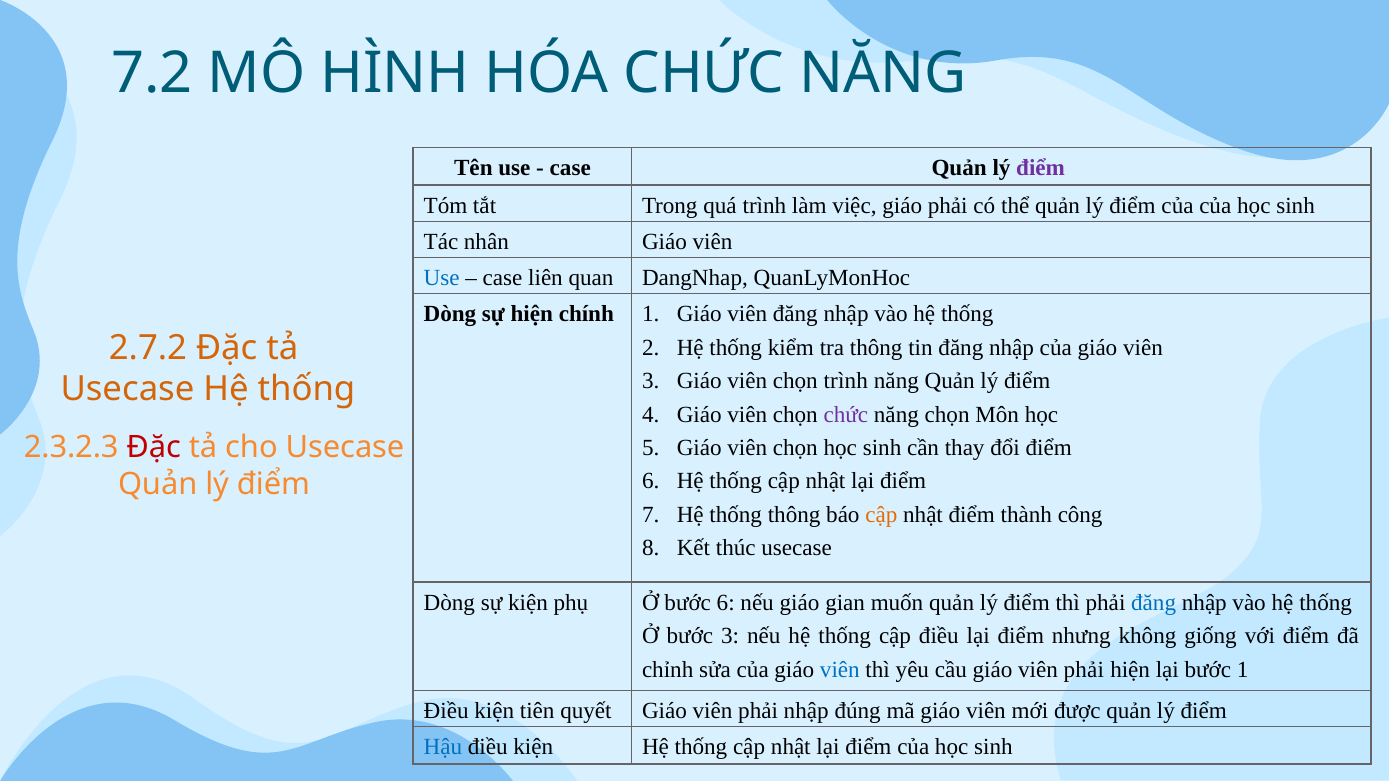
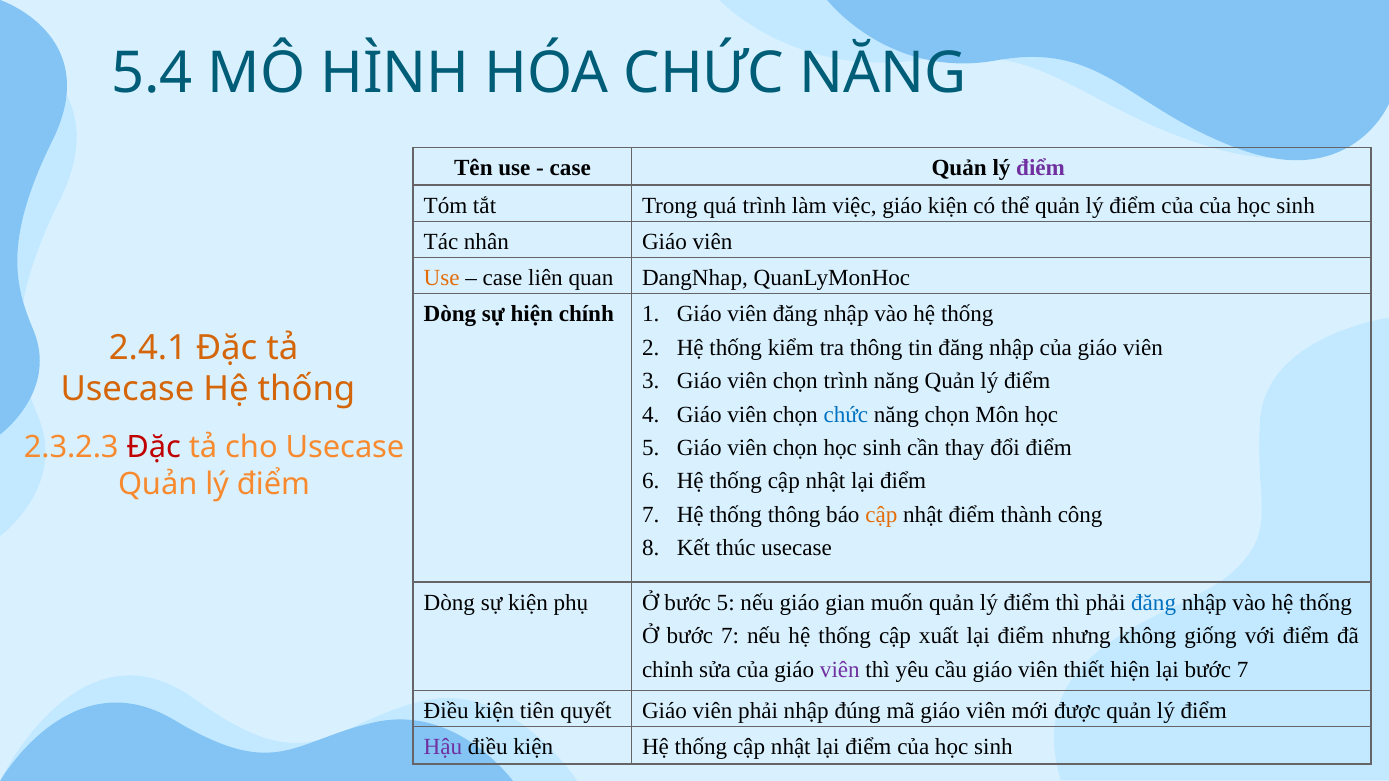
7.2: 7.2 -> 5.4
giáo phải: phải -> kiện
Use at (442, 278) colour: blue -> orange
2.7.2: 2.7.2 -> 2.4.1
chức at (846, 415) colour: purple -> blue
bước 6: 6 -> 5
Ở bước 3: 3 -> 7
cập điều: điều -> xuất
viên at (840, 670) colour: blue -> purple
cầu giáo viên phải: phải -> thiết
lại bước 1: 1 -> 7
Hậu colour: blue -> purple
